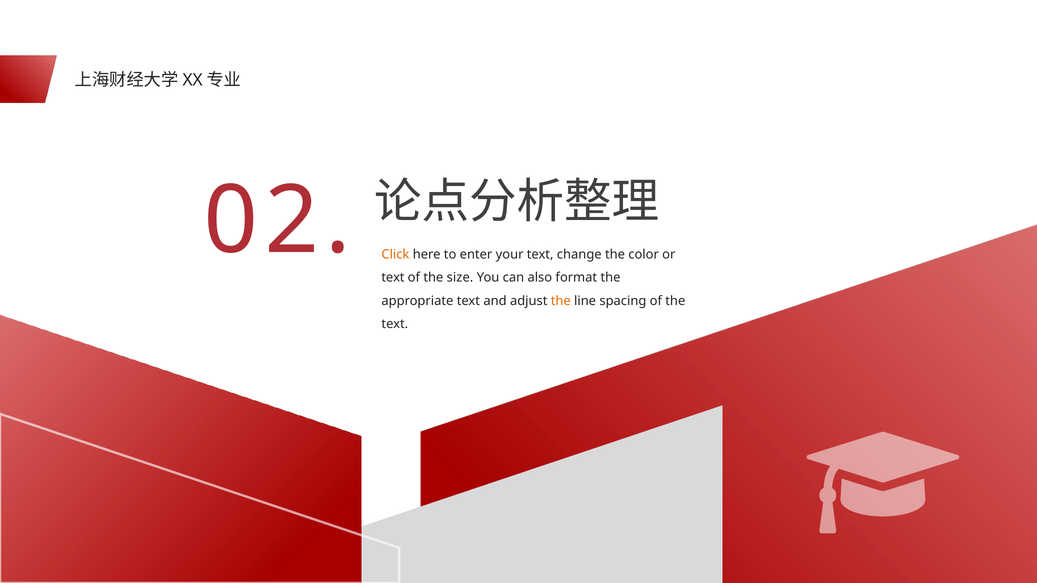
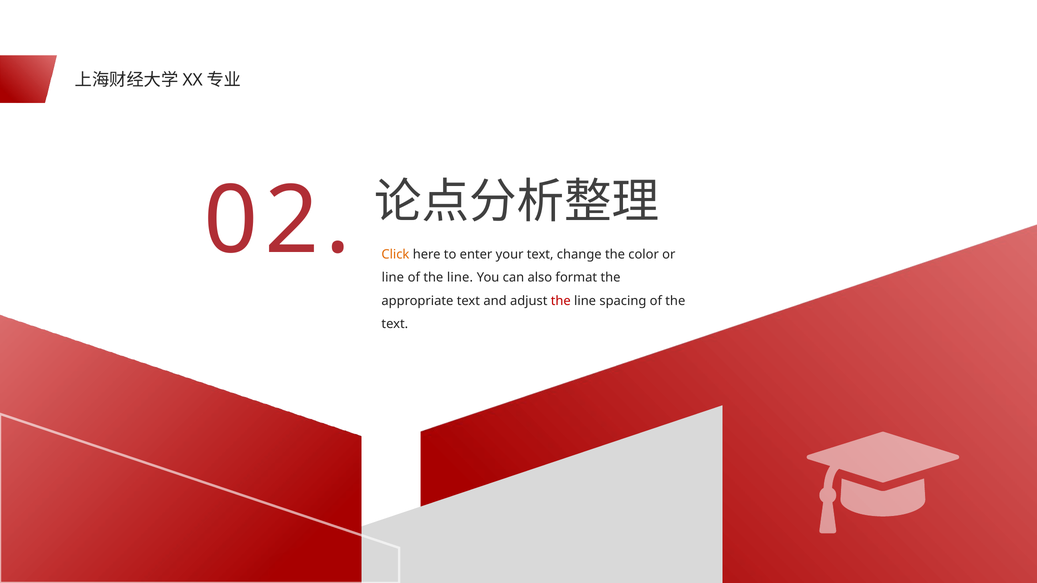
text at (393, 278): text -> line
of the size: size -> line
the at (561, 301) colour: orange -> red
